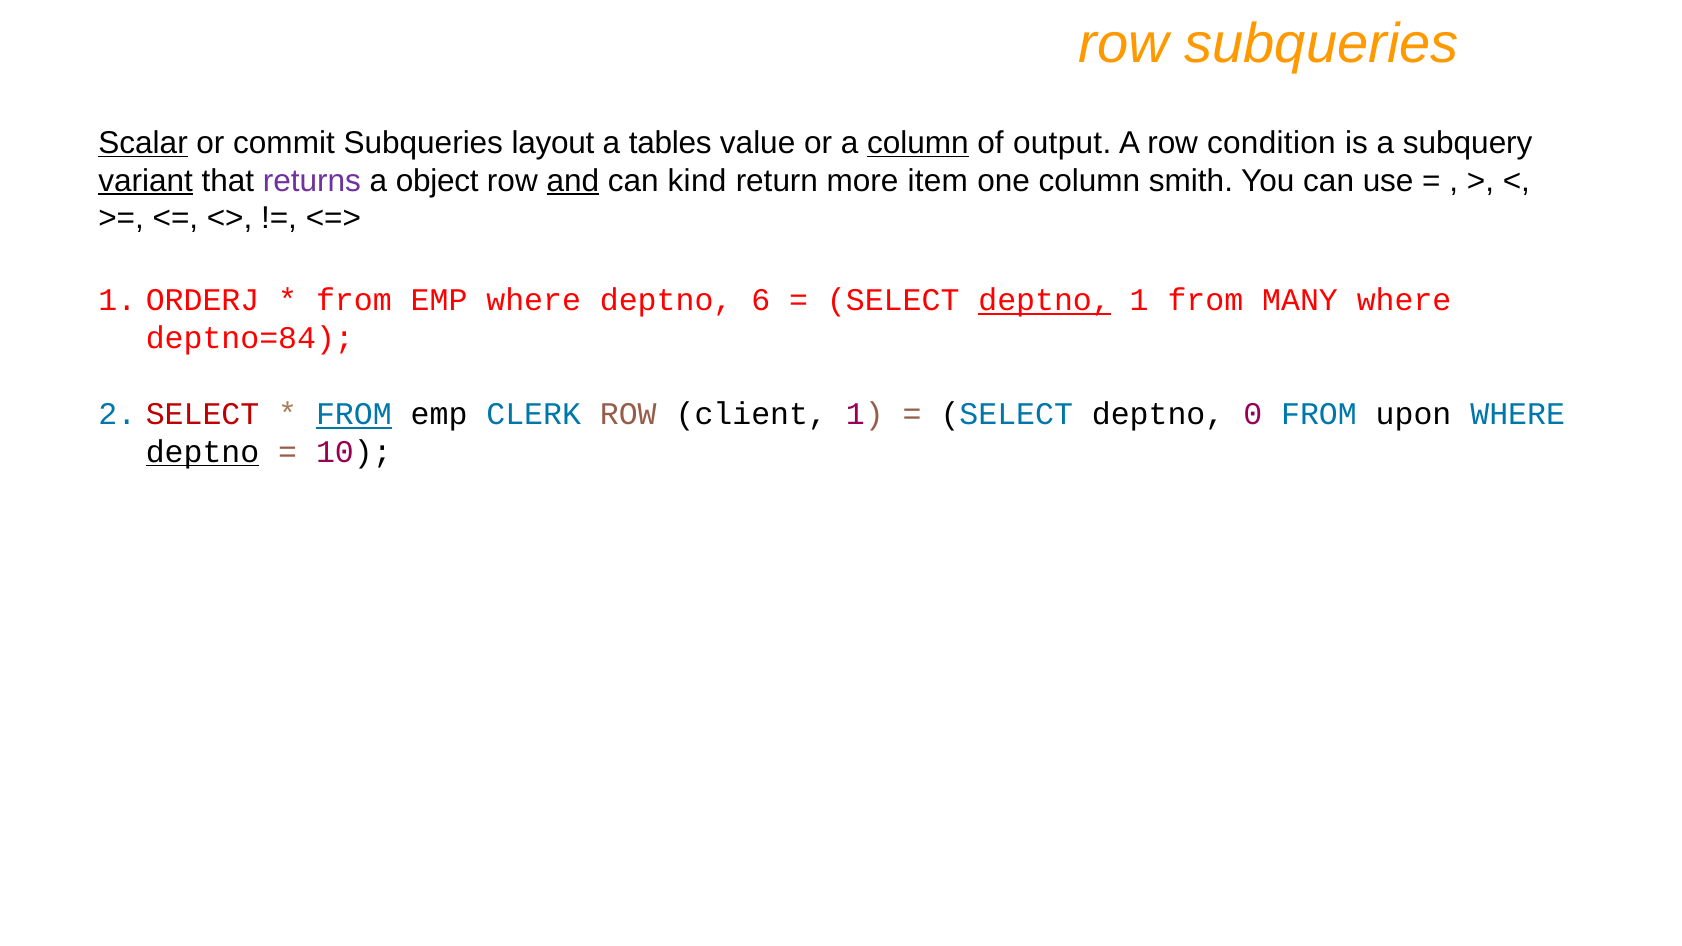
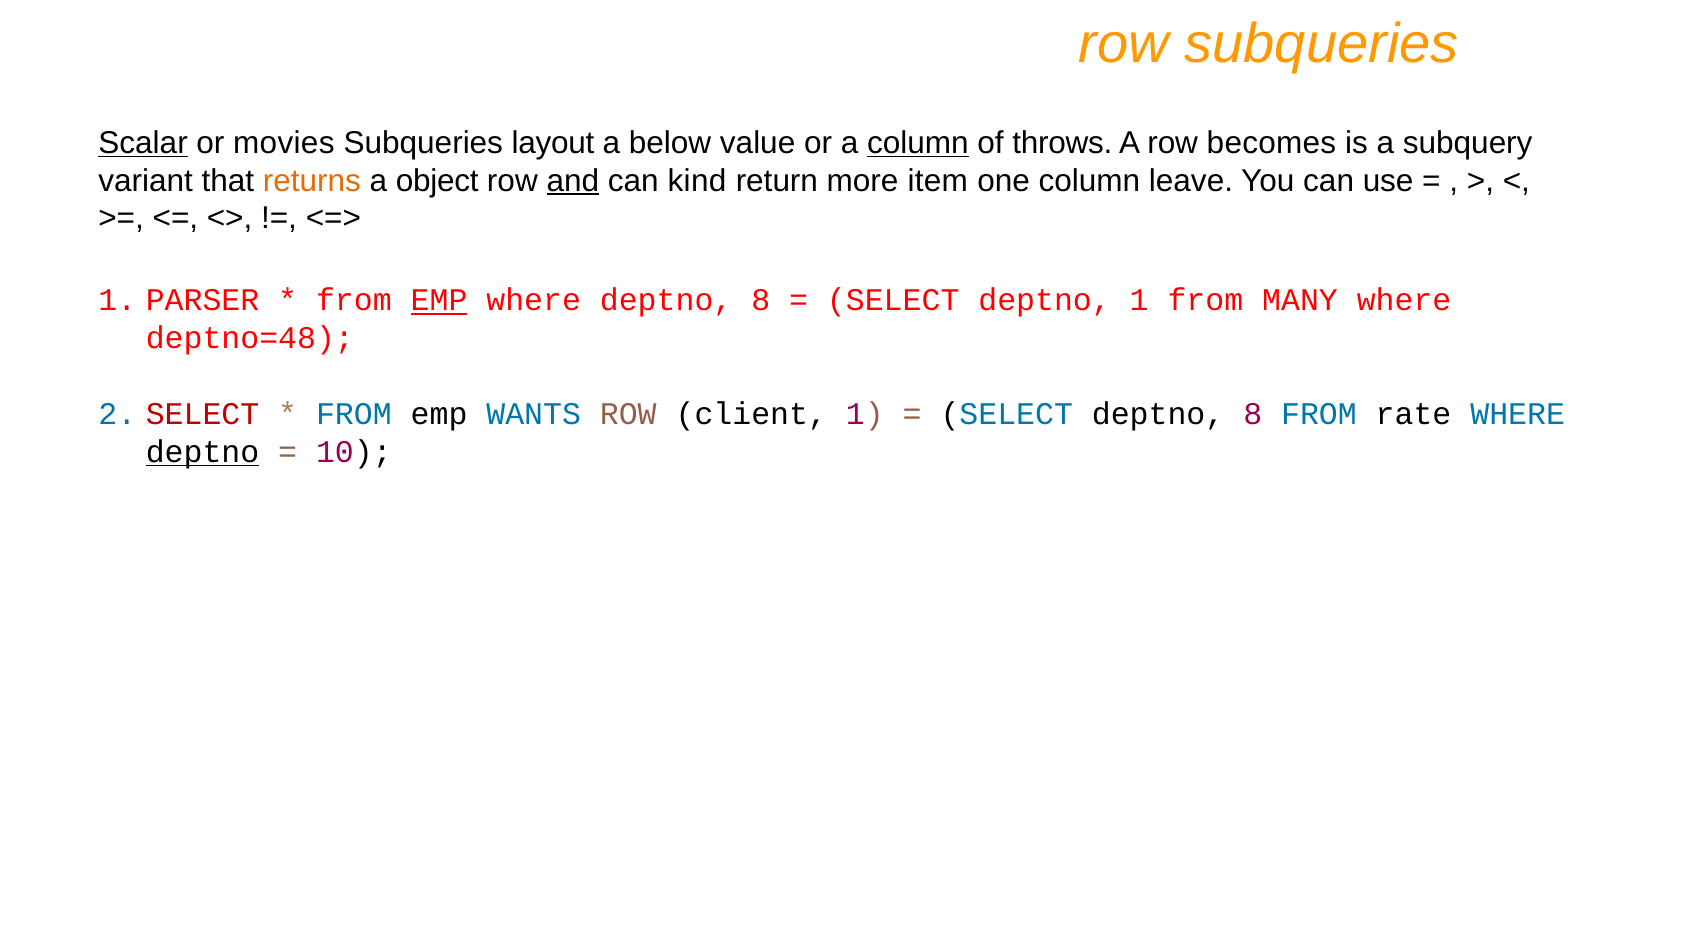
commit: commit -> movies
tables: tables -> below
output: output -> throws
condition: condition -> becomes
variant underline: present -> none
returns colour: purple -> orange
smith: smith -> leave
ORDERJ: ORDERJ -> PARSER
EMP at (439, 301) underline: none -> present
where deptno 6: 6 -> 8
deptno at (1045, 301) underline: present -> none
deptno=84: deptno=84 -> deptno=48
FROM at (354, 414) underline: present -> none
CLERK: CLERK -> WANTS
SELECT deptno 0: 0 -> 8
upon: upon -> rate
